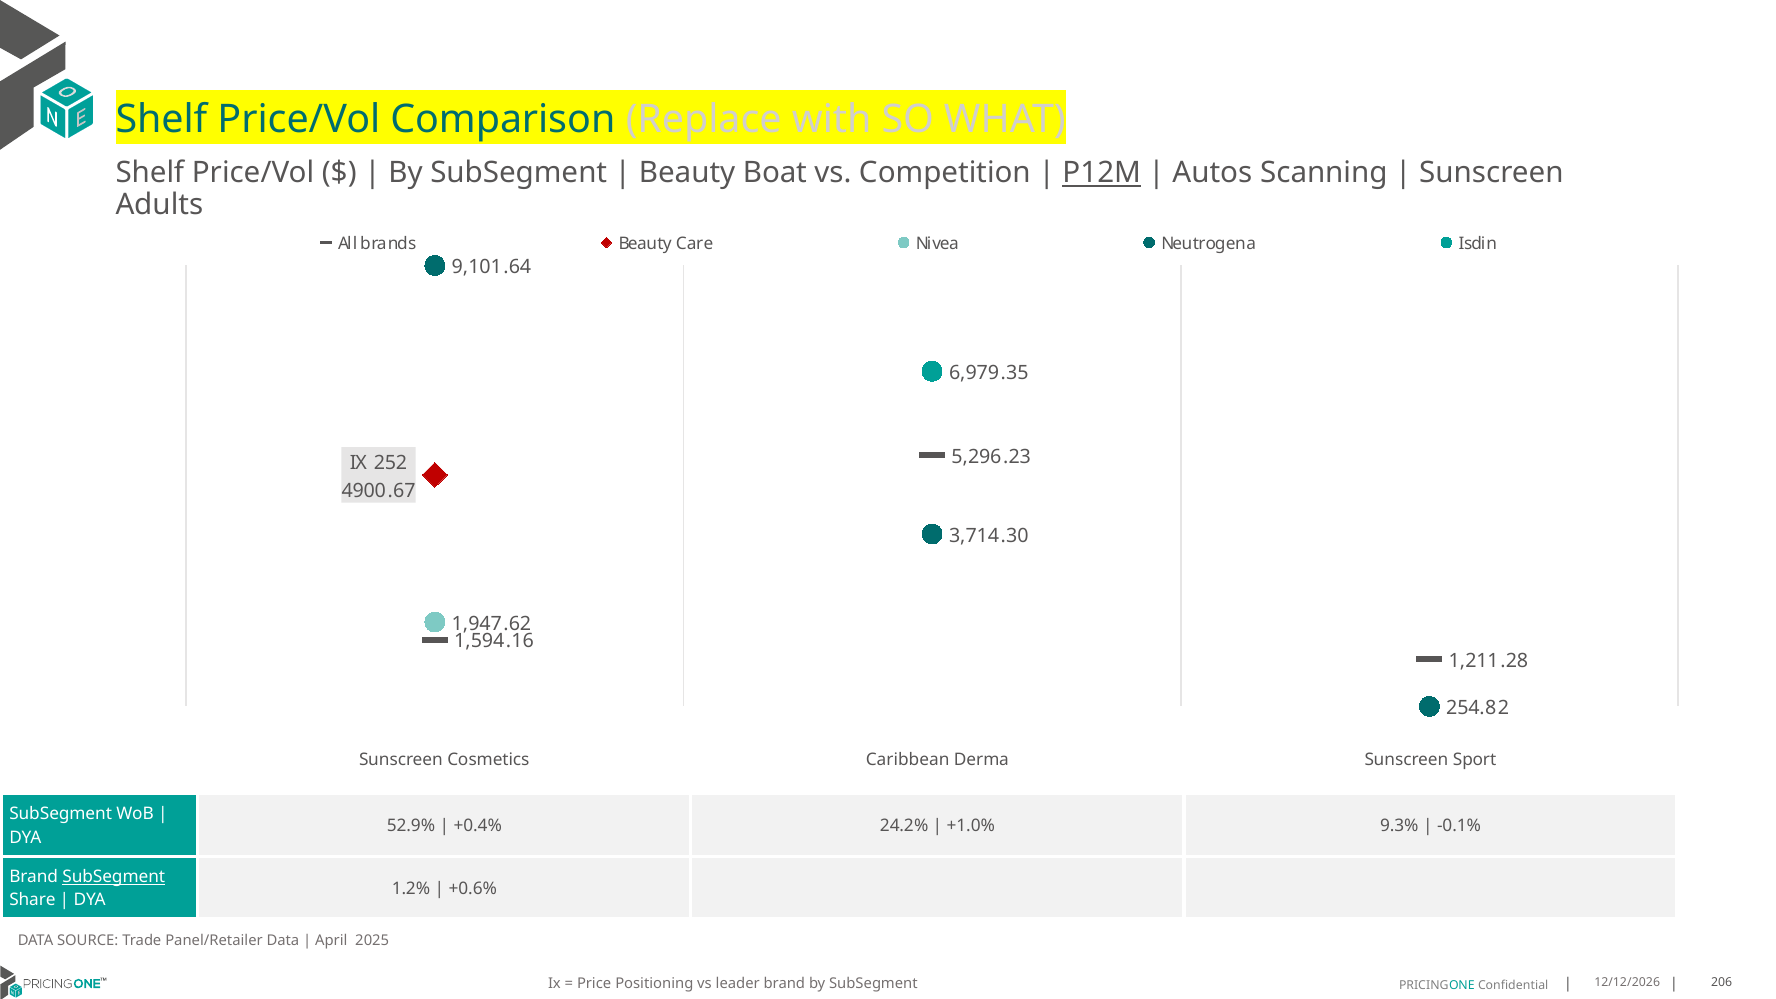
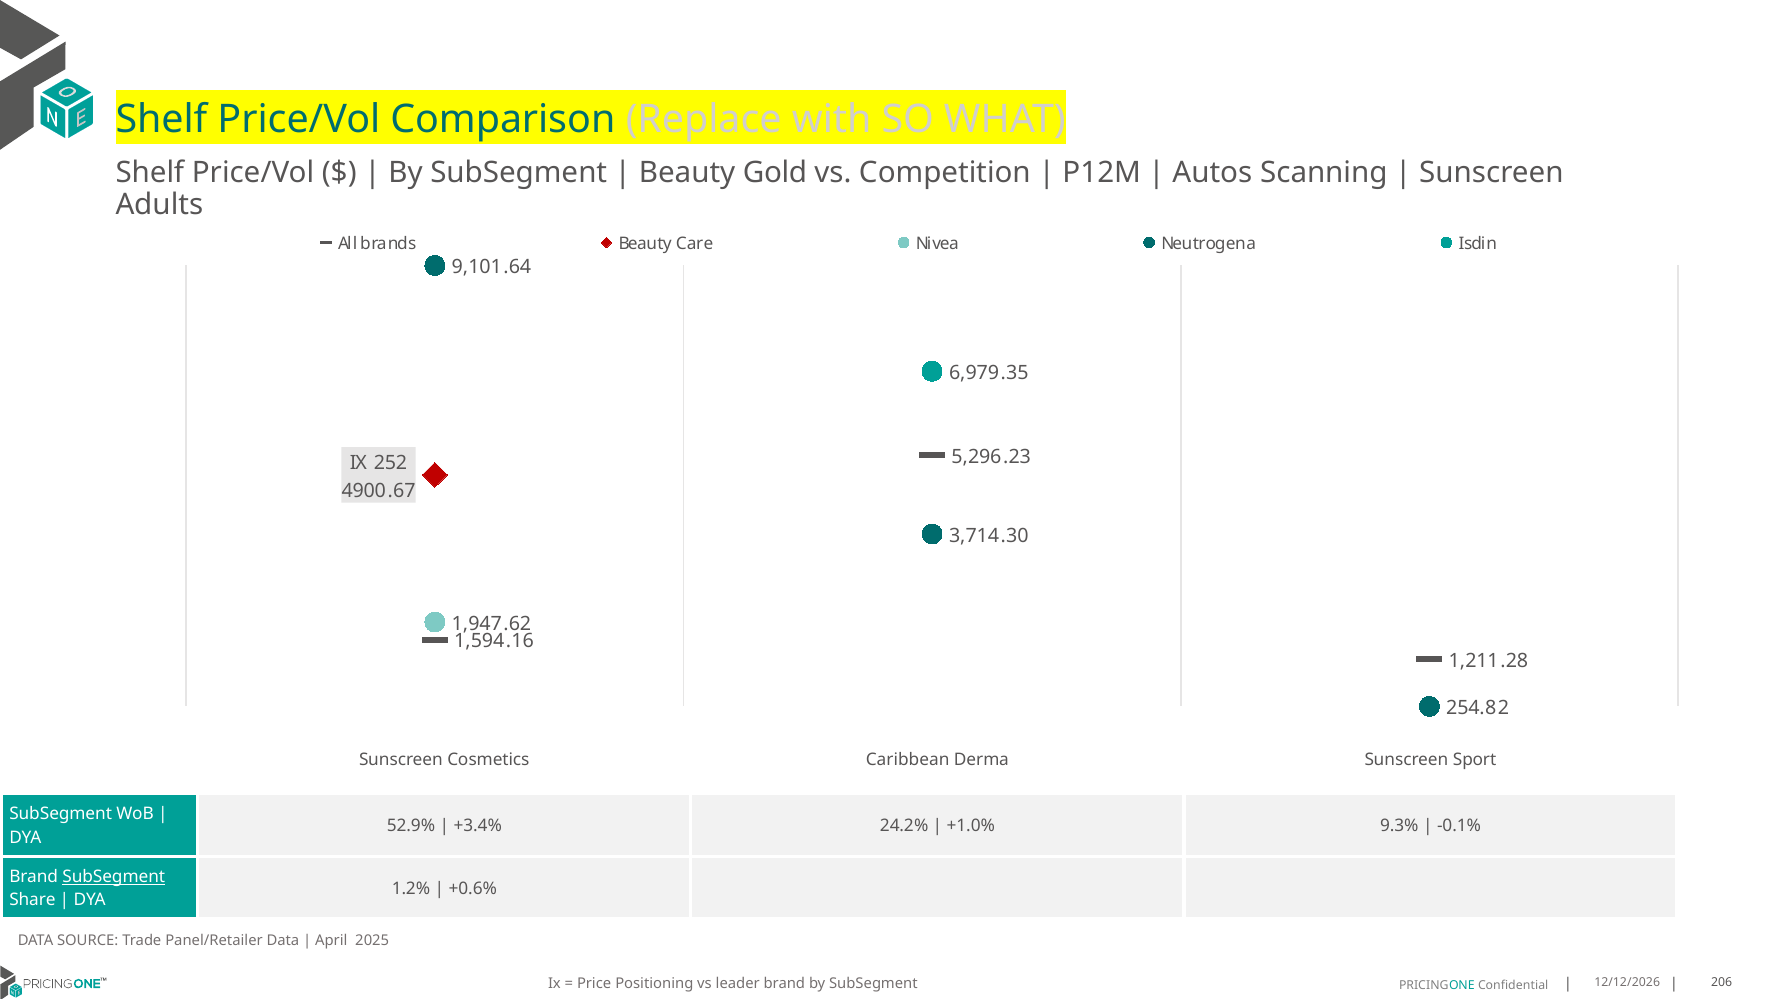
Boat: Boat -> Gold
P12M underline: present -> none
+0.4%: +0.4% -> +3.4%
